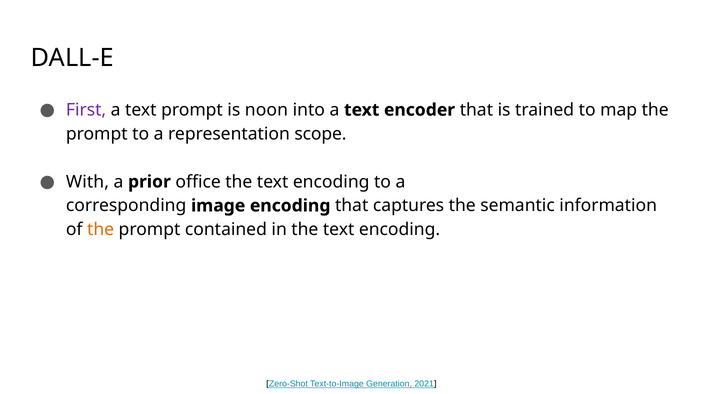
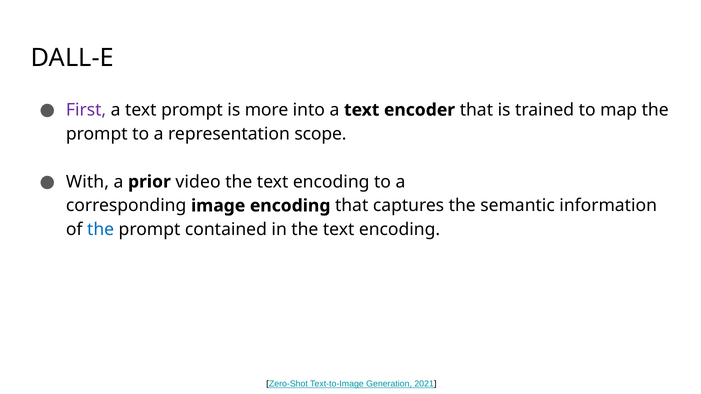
noon: noon -> more
office: office -> video
the at (101, 230) colour: orange -> blue
